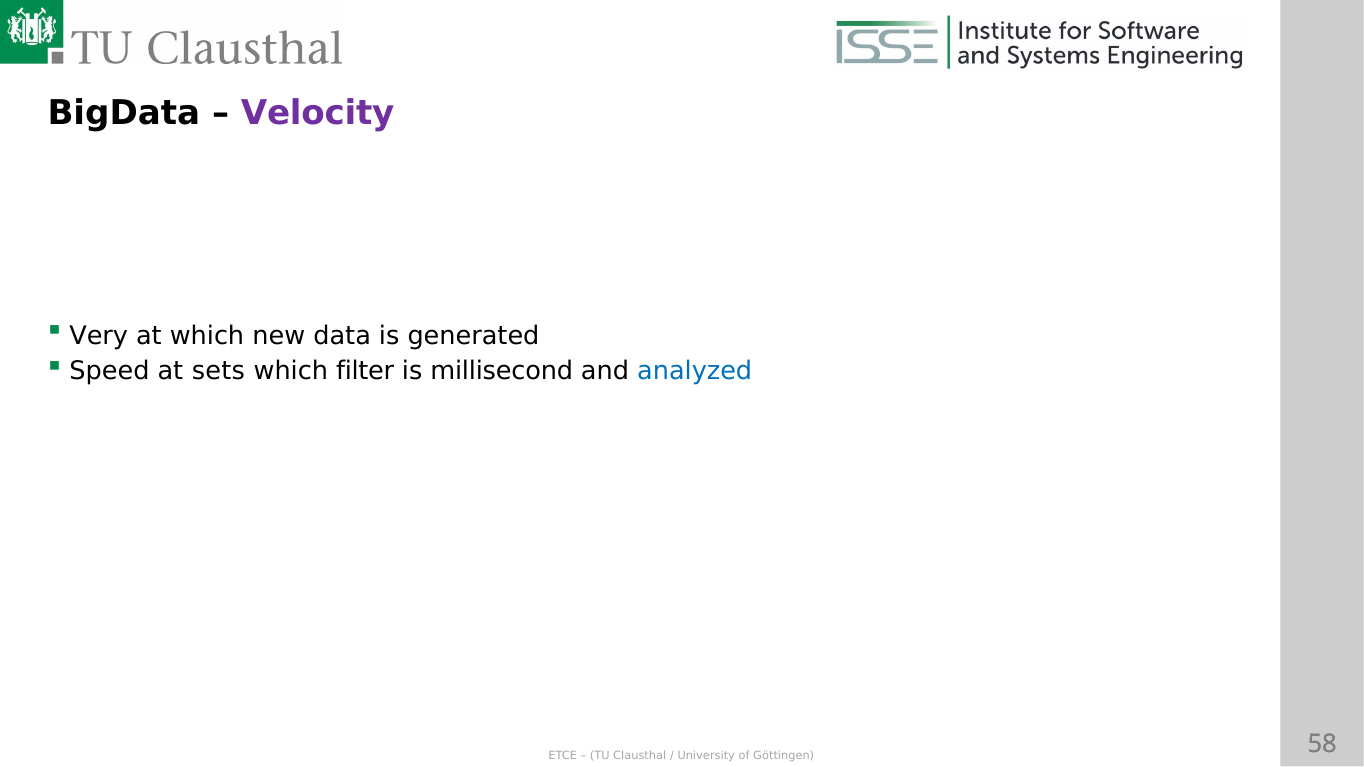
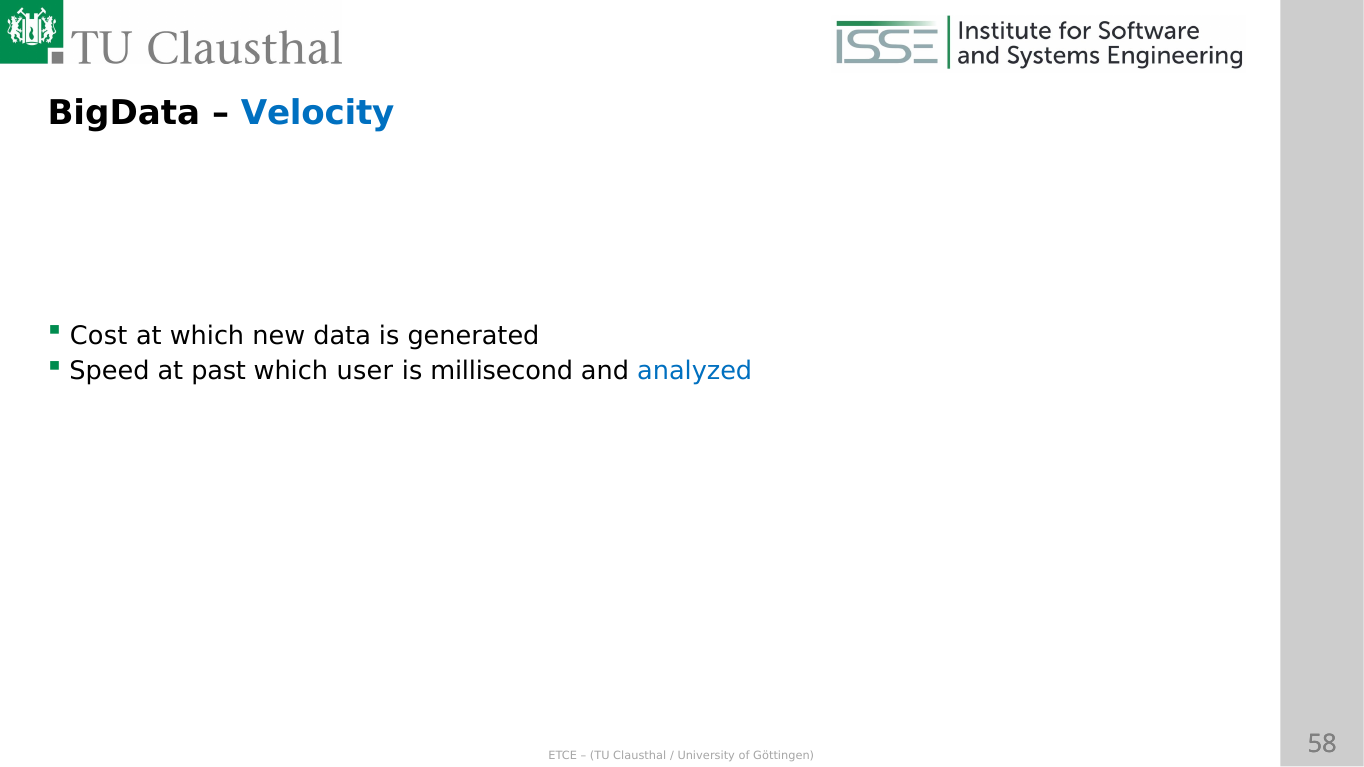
Velocity colour: purple -> blue
Very: Very -> Cost
sets: sets -> past
filter: filter -> user
